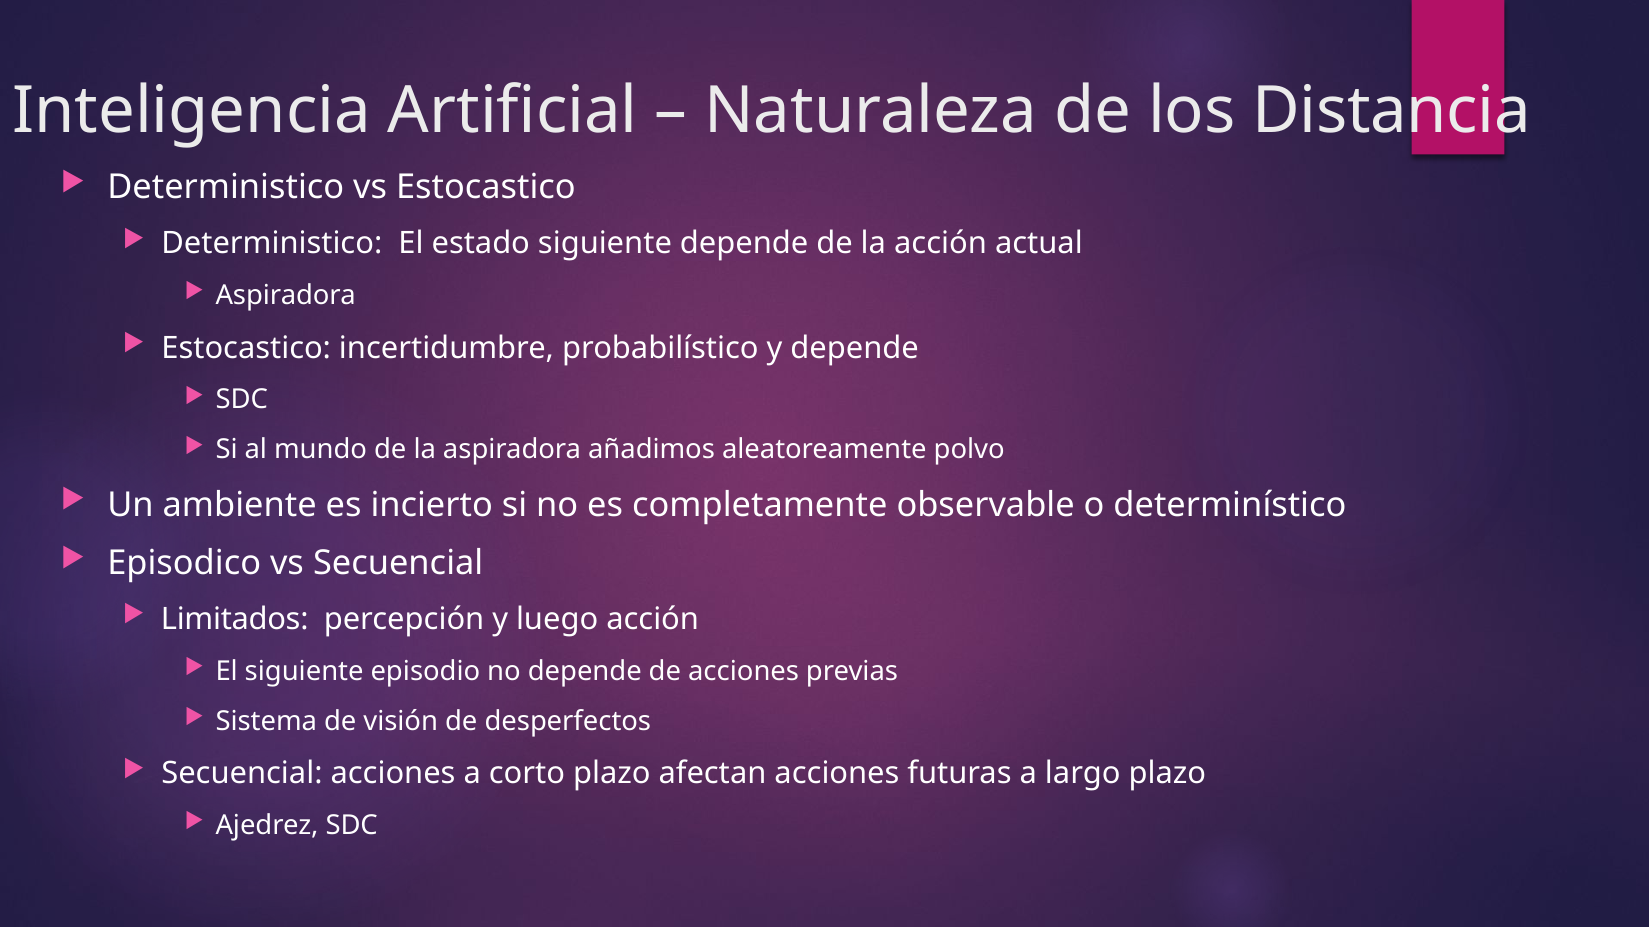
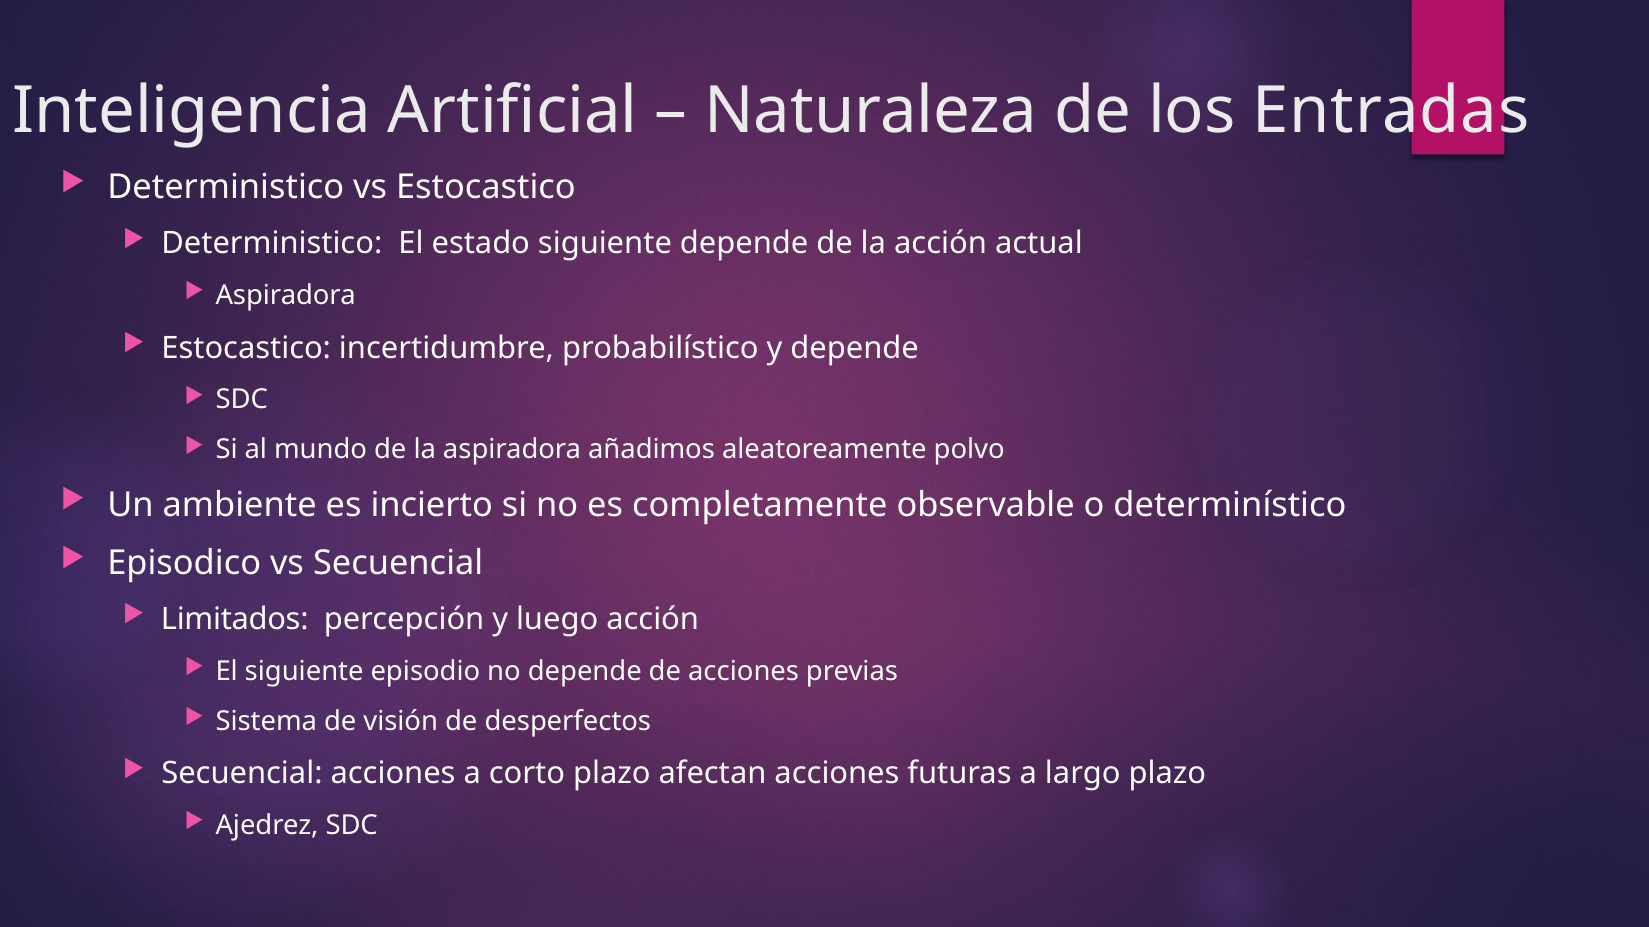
Distancia: Distancia -> Entradas
